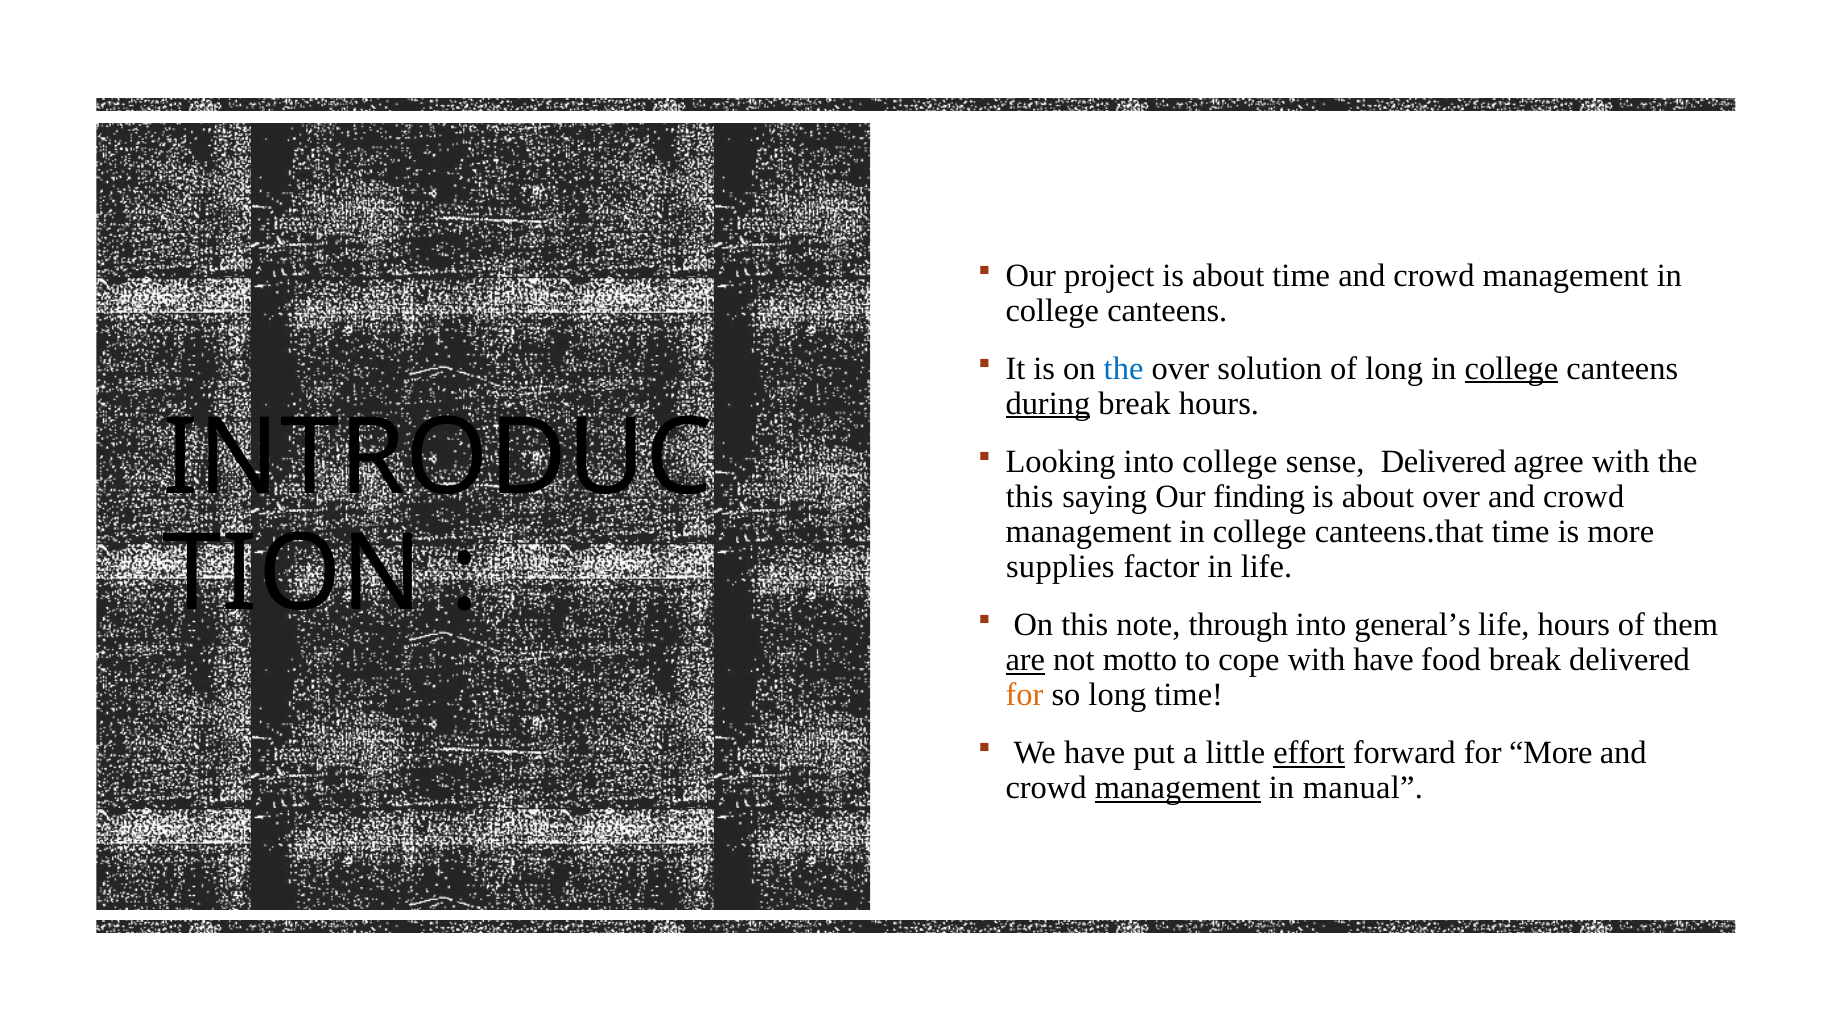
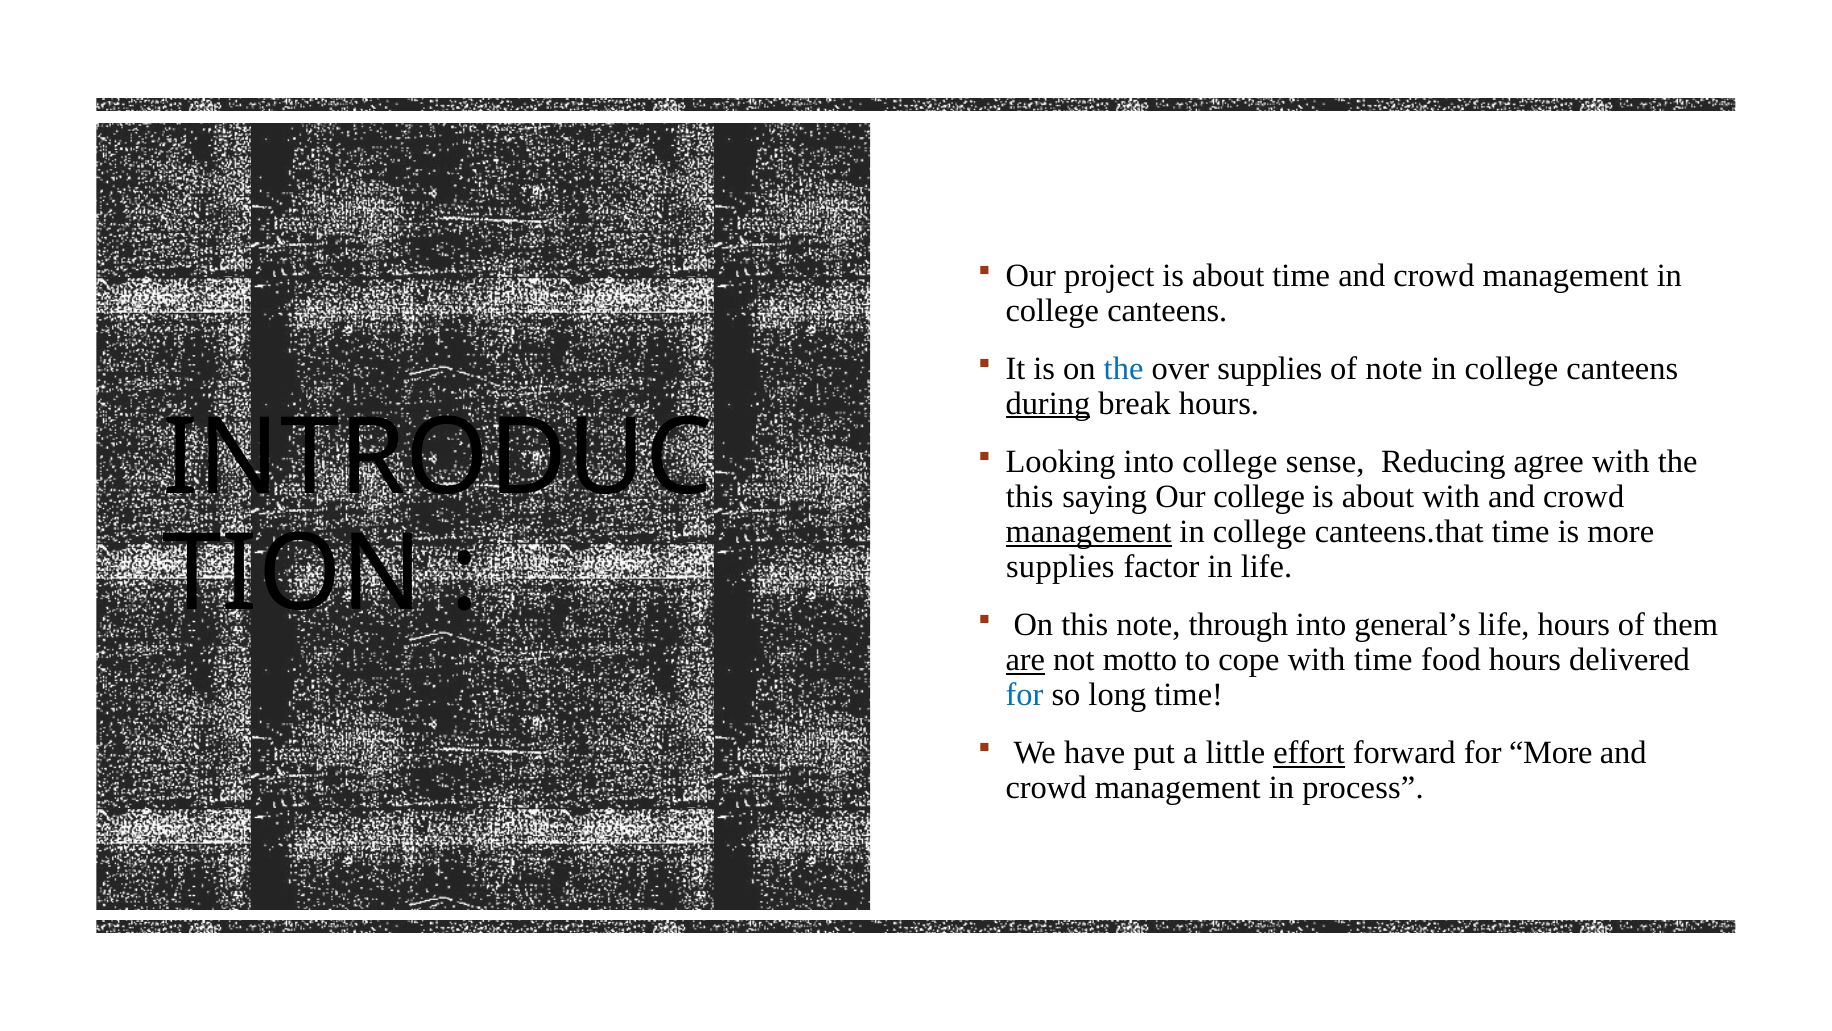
over solution: solution -> supplies
of long: long -> note
college at (1511, 368) underline: present -> none
sense Delivered: Delivered -> Reducing
Our finding: finding -> college
about over: over -> with
management at (1089, 531) underline: none -> present
with have: have -> time
food break: break -> hours
for at (1024, 694) colour: orange -> blue
management at (1178, 787) underline: present -> none
manual: manual -> process
